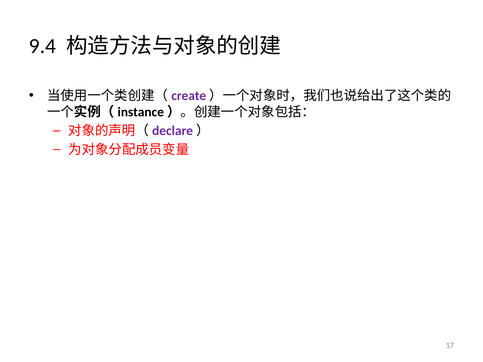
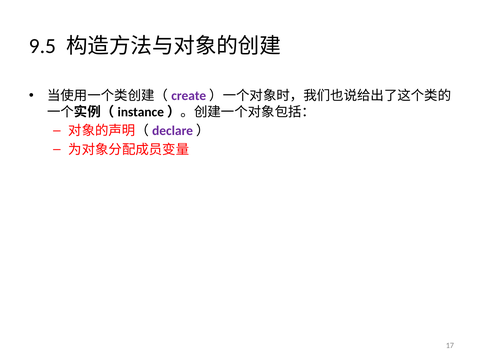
9.4: 9.4 -> 9.5
